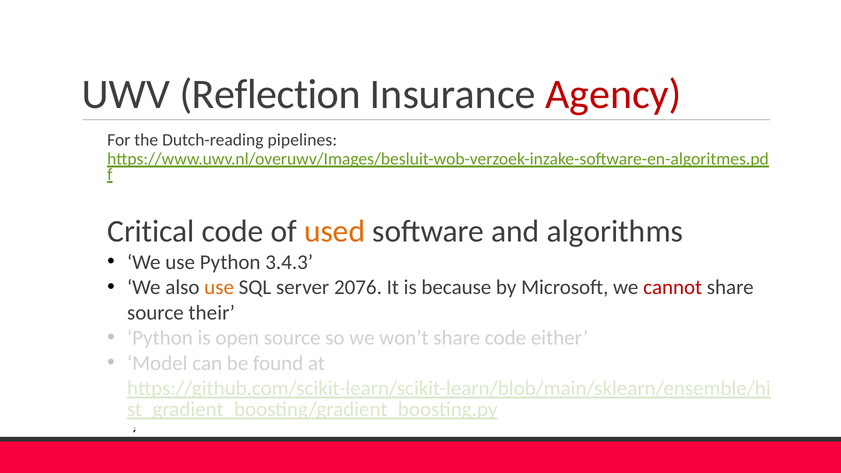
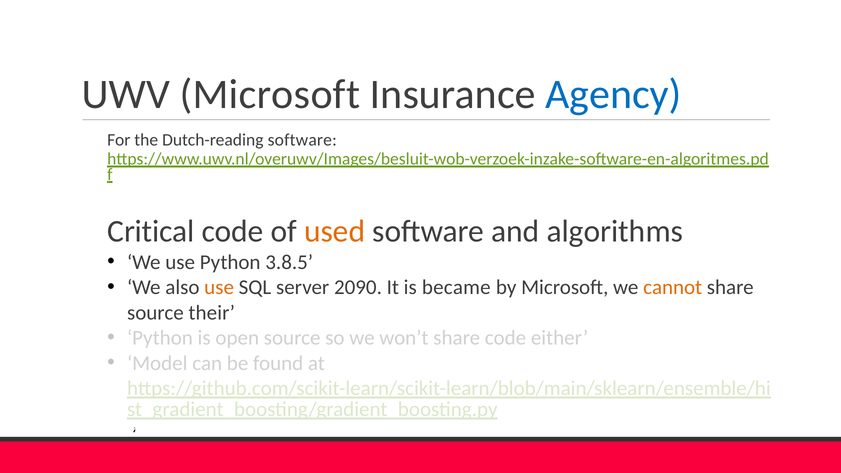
UWV Reflection: Reflection -> Microsoft
Agency colour: red -> blue
Dutch-reading pipelines: pipelines -> software
3.4.3: 3.4.3 -> 3.8.5
2076: 2076 -> 2090
because: because -> became
cannot colour: red -> orange
